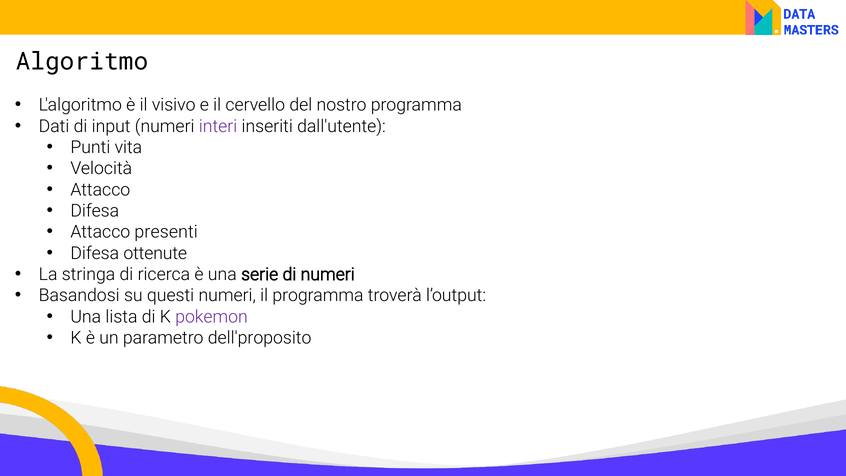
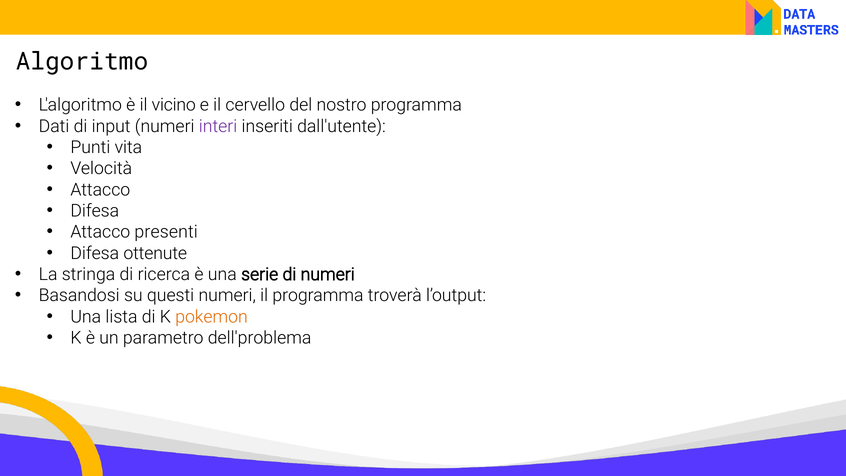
visivo: visivo -> vicino
pokemon colour: purple -> orange
dell'proposito: dell'proposito -> dell'problema
